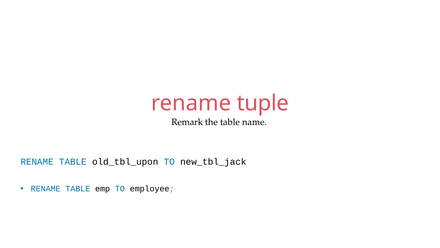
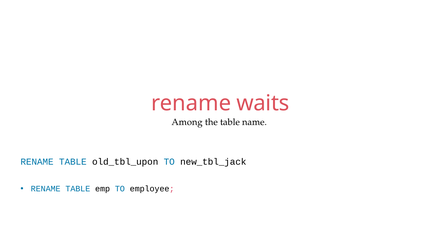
tuple: tuple -> waits
Remark: Remark -> Among
